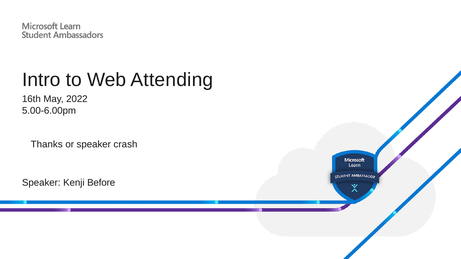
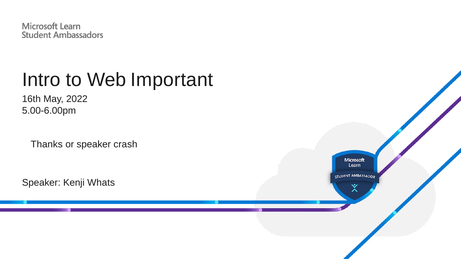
Attending: Attending -> Important
Before: Before -> Whats
